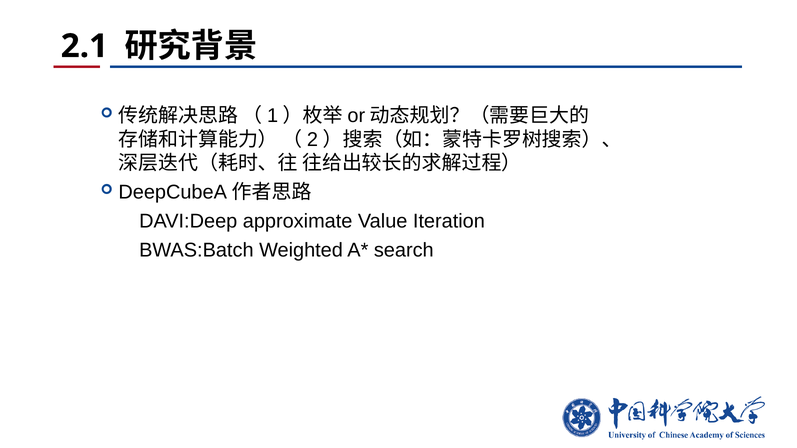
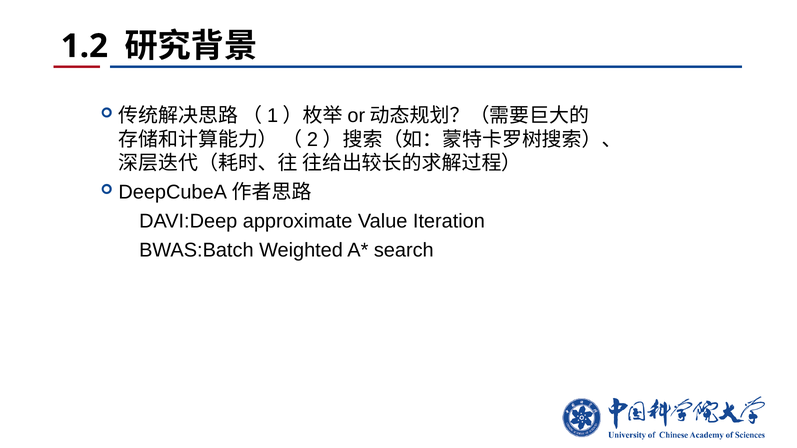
2.1: 2.1 -> 1.2
